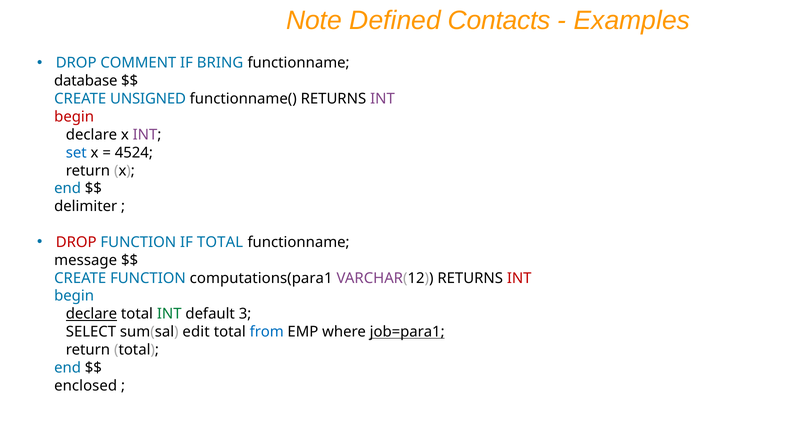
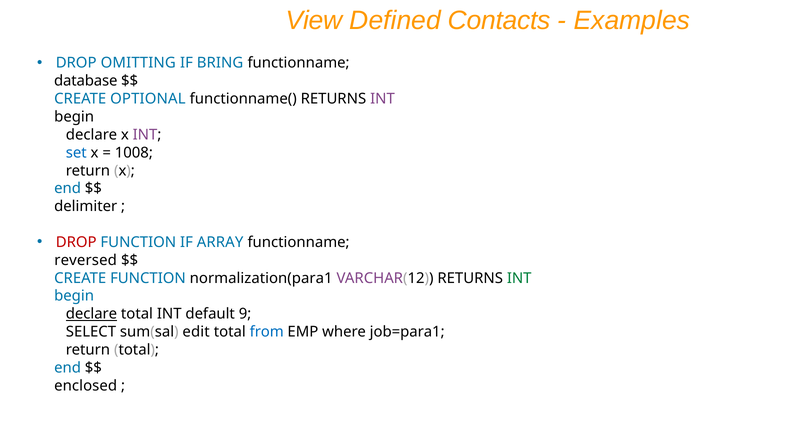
Note: Note -> View
COMMENT: COMMENT -> OMITTING
UNSIGNED: UNSIGNED -> OPTIONAL
begin at (74, 117) colour: red -> black
4524: 4524 -> 1008
IF TOTAL: TOTAL -> ARRAY
message: message -> reversed
computations(para1: computations(para1 -> normalization(para1
INT at (519, 278) colour: red -> green
INT at (169, 314) colour: green -> black
3: 3 -> 9
job=para1 underline: present -> none
